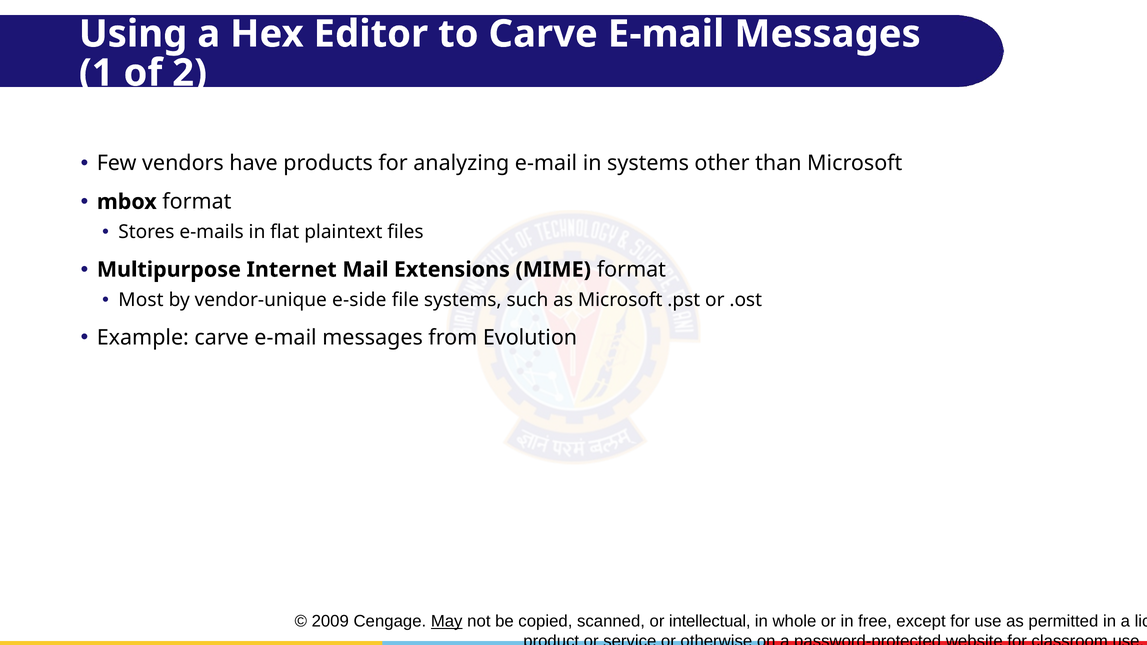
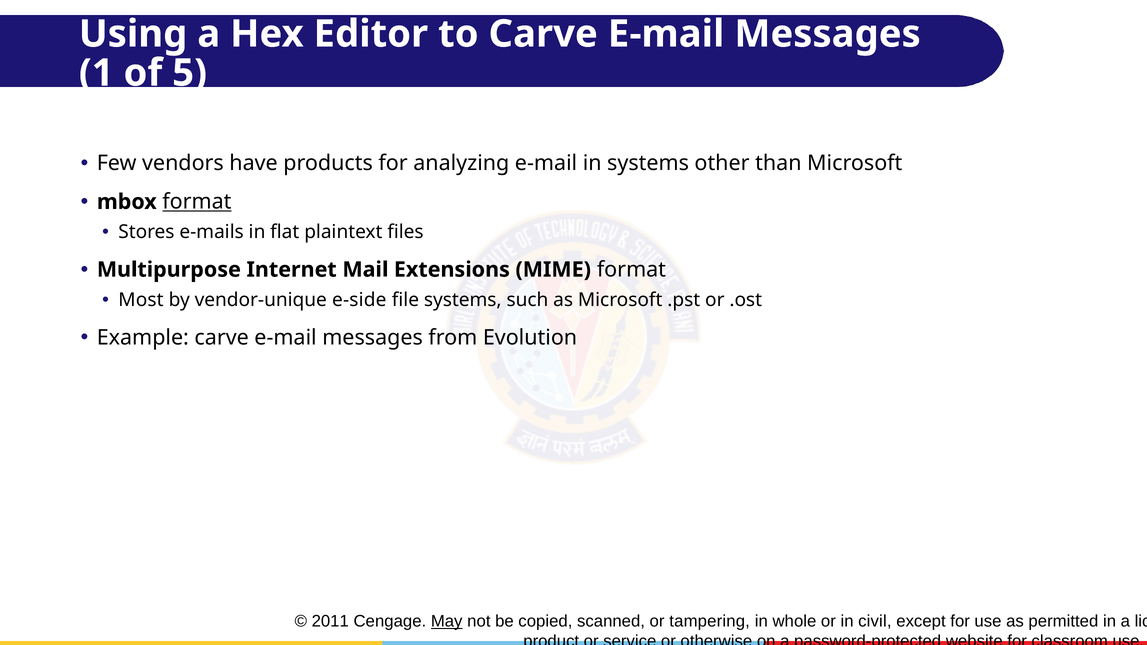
2: 2 -> 5
format at (197, 202) underline: none -> present
2009: 2009 -> 2011
intellectual: intellectual -> tampering
free: free -> civil
